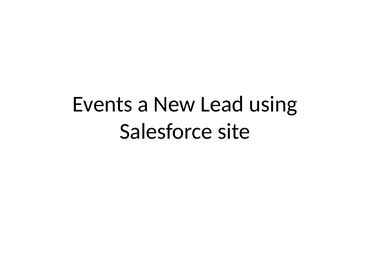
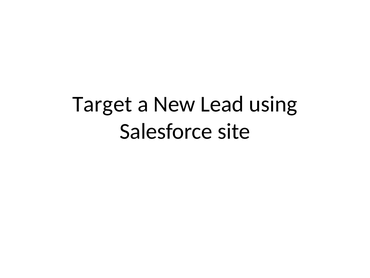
Events: Events -> Target
